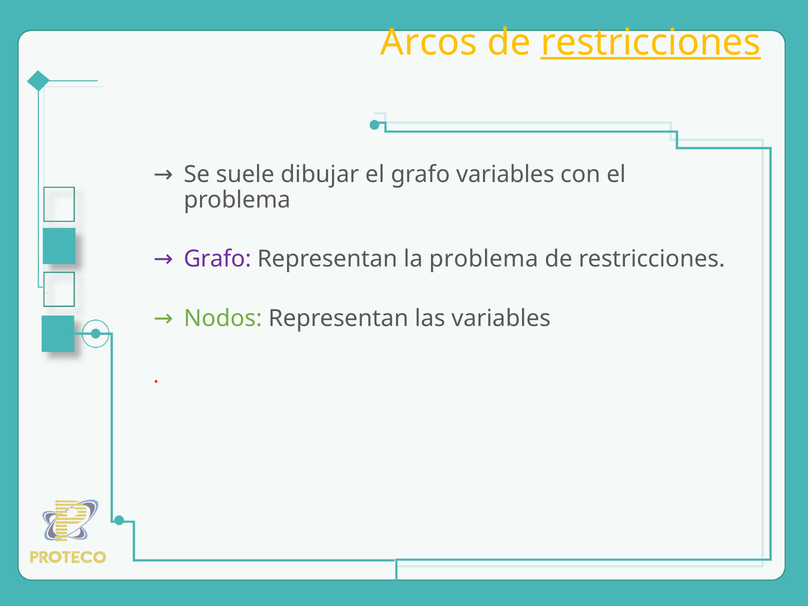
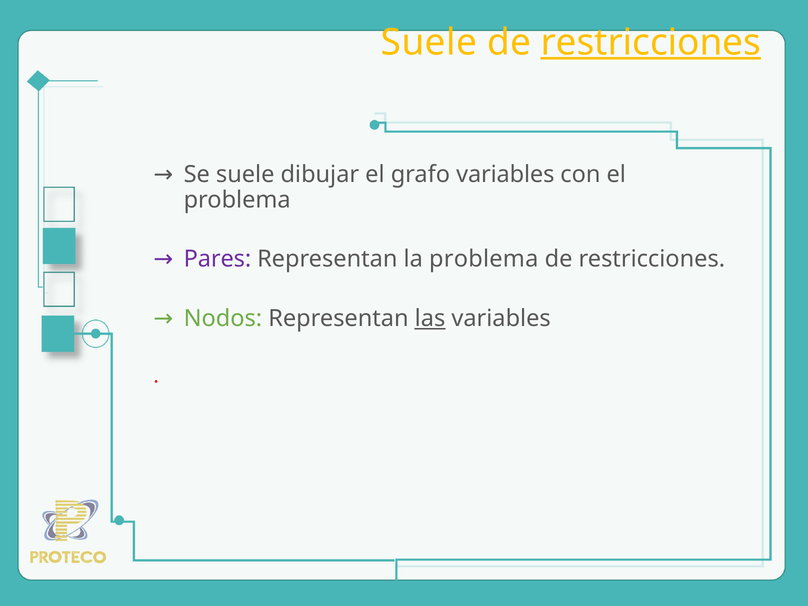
Arcos at (429, 42): Arcos -> Suele
Grafo at (218, 259): Grafo -> Pares
las underline: none -> present
